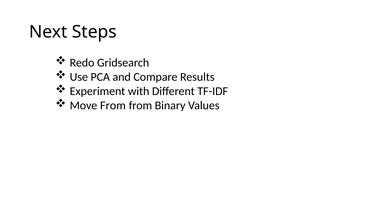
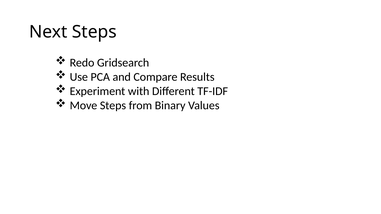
Move From: From -> Steps
